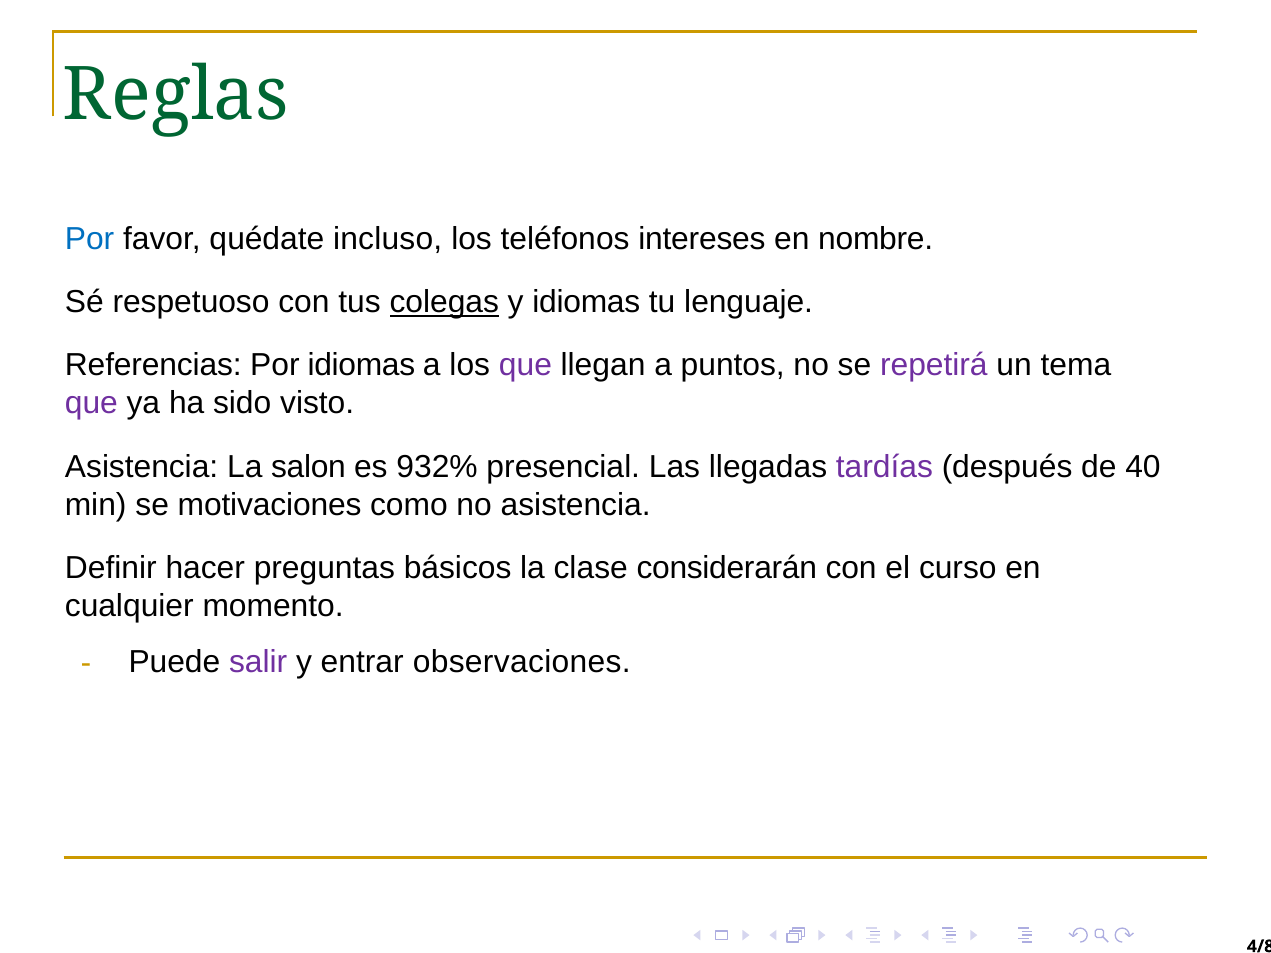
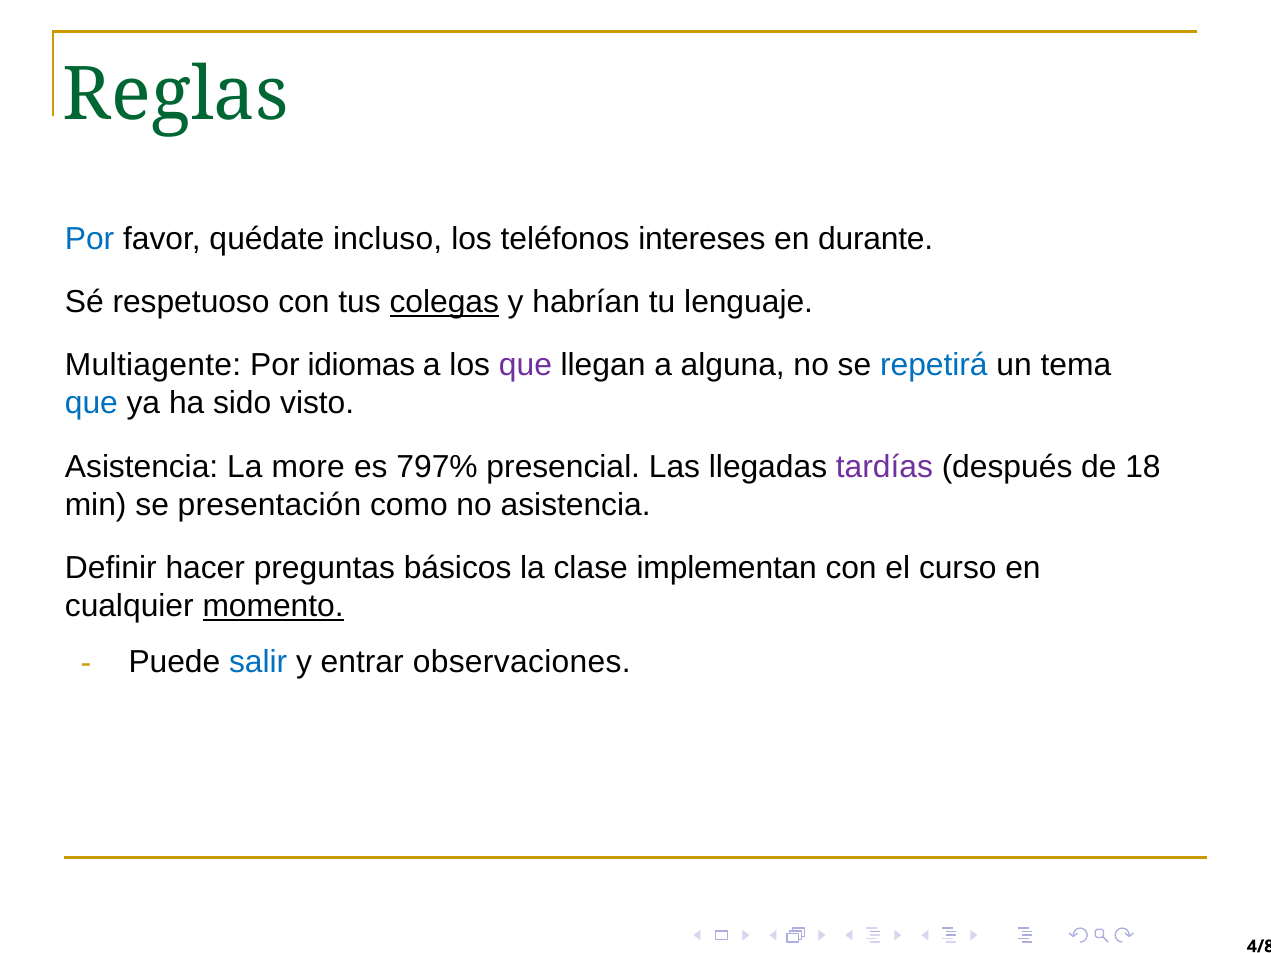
nombre: nombre -> durante
y idiomas: idiomas -> habrían
Referencias: Referencias -> Multiagente
puntos: puntos -> alguna
repetirá colour: purple -> blue
que at (91, 404) colour: purple -> blue
salon: salon -> more
932%: 932% -> 797%
40: 40 -> 18
motivaciones: motivaciones -> presentación
considerarán: considerarán -> implementan
momento underline: none -> present
salir colour: purple -> blue
